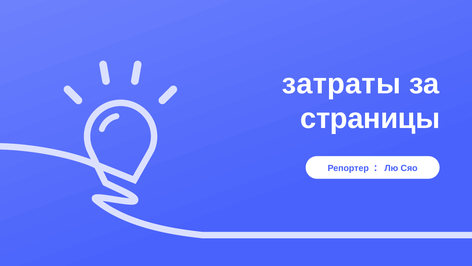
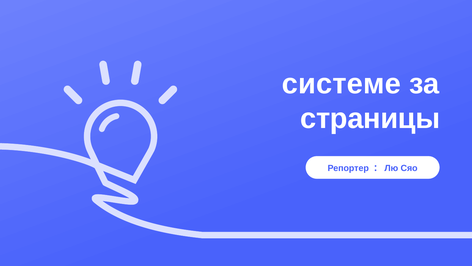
затраты: затраты -> системе
